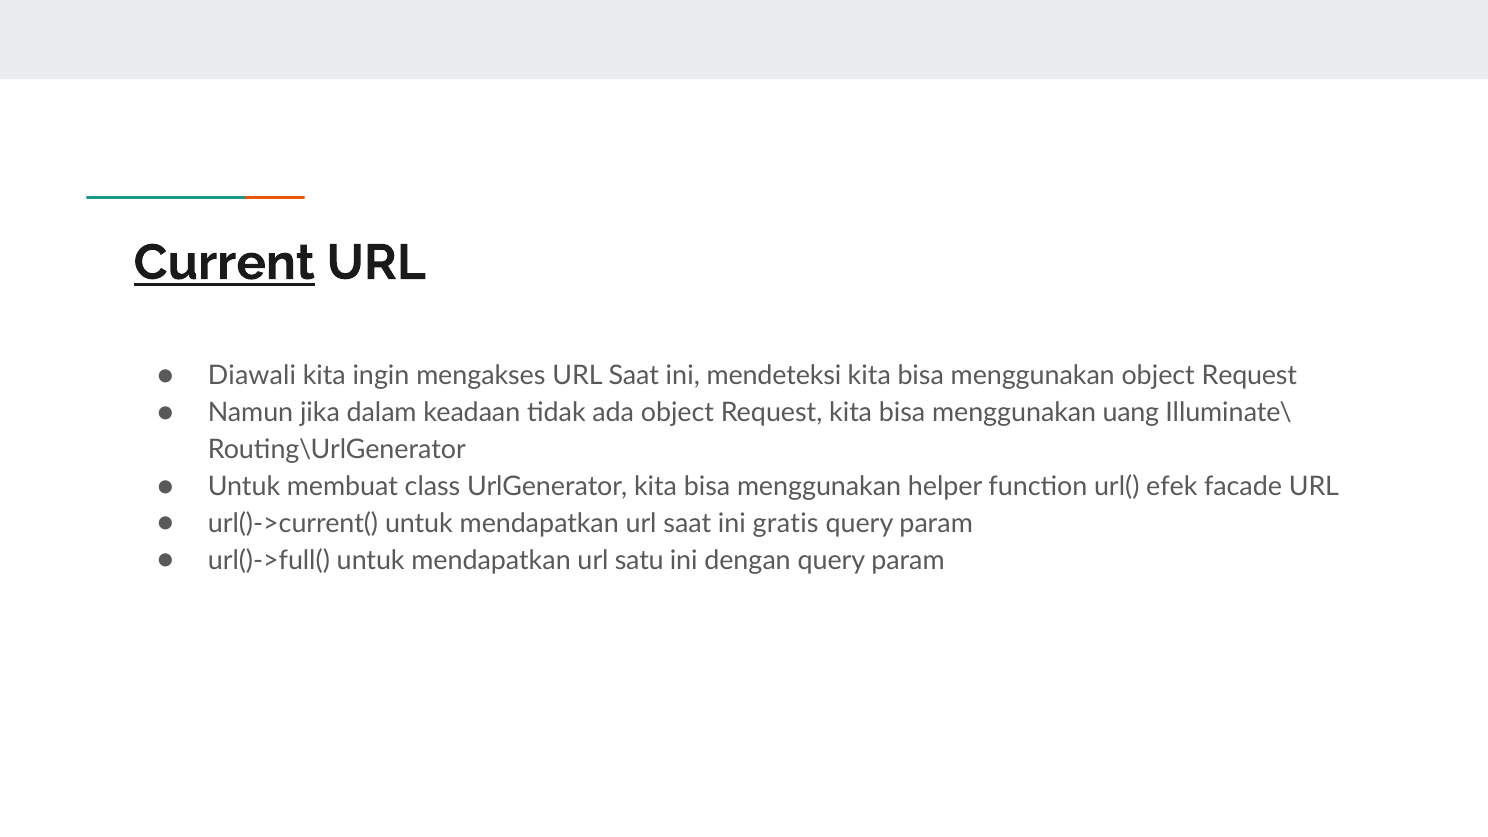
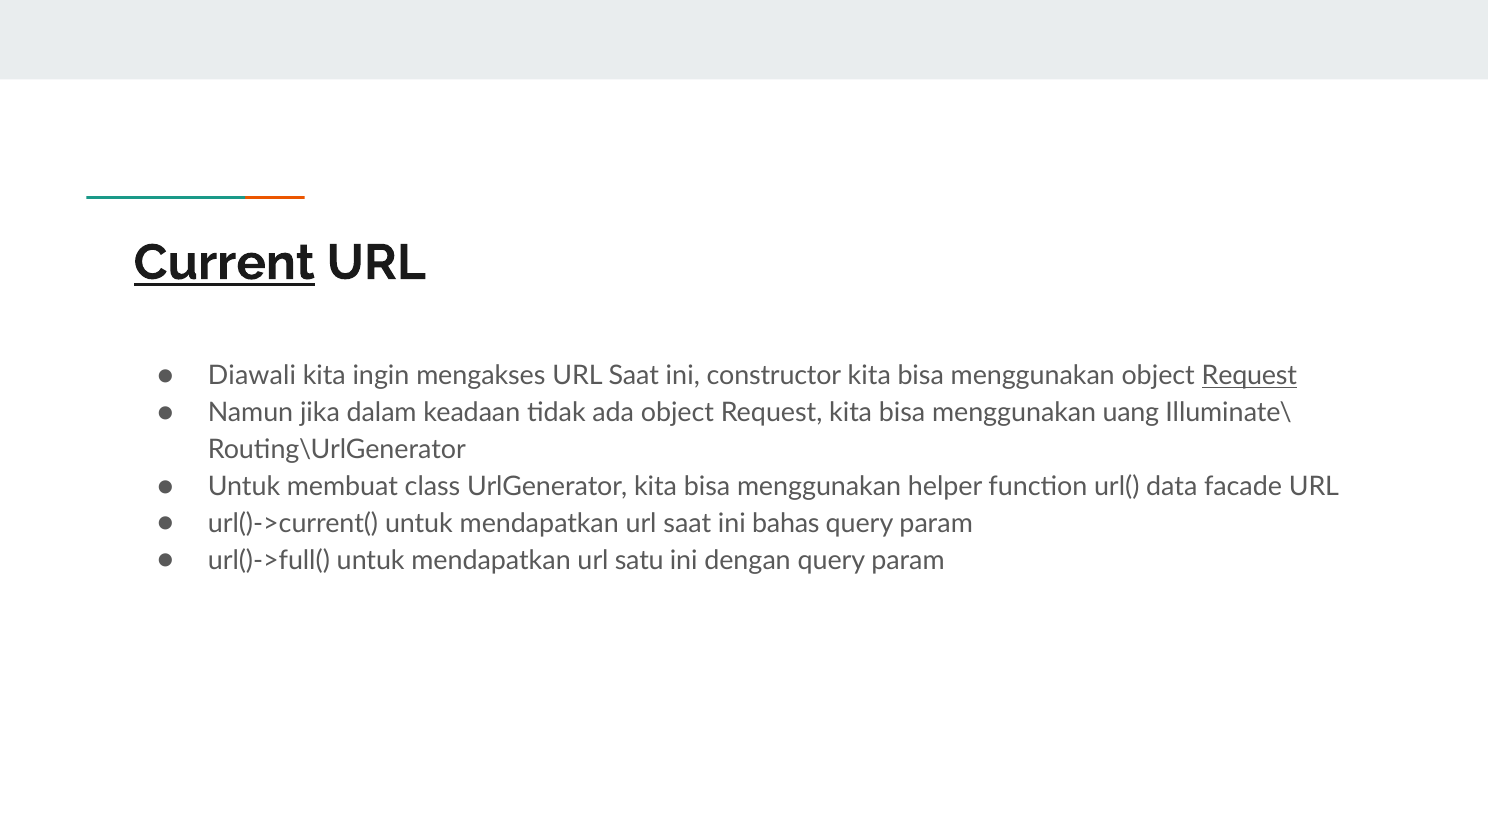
mendeteksi: mendeteksi -> constructor
Request at (1249, 376) underline: none -> present
efek: efek -> data
gratis: gratis -> bahas
